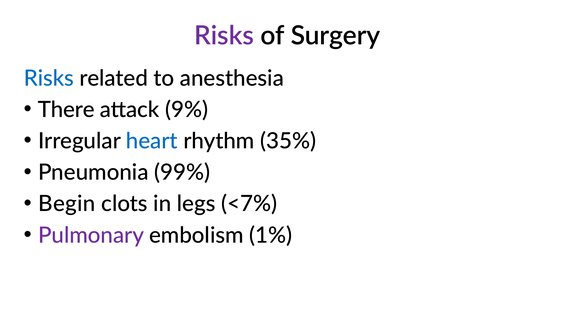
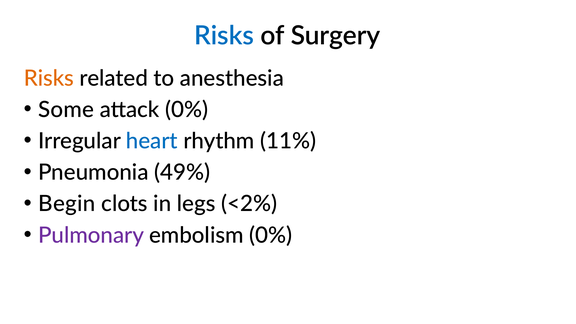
Risks at (224, 36) colour: purple -> blue
Risks at (49, 78) colour: blue -> orange
There: There -> Some
attack 9%: 9% -> 0%
35%: 35% -> 11%
99%: 99% -> 49%
<7%: <7% -> <2%
embolism 1%: 1% -> 0%
